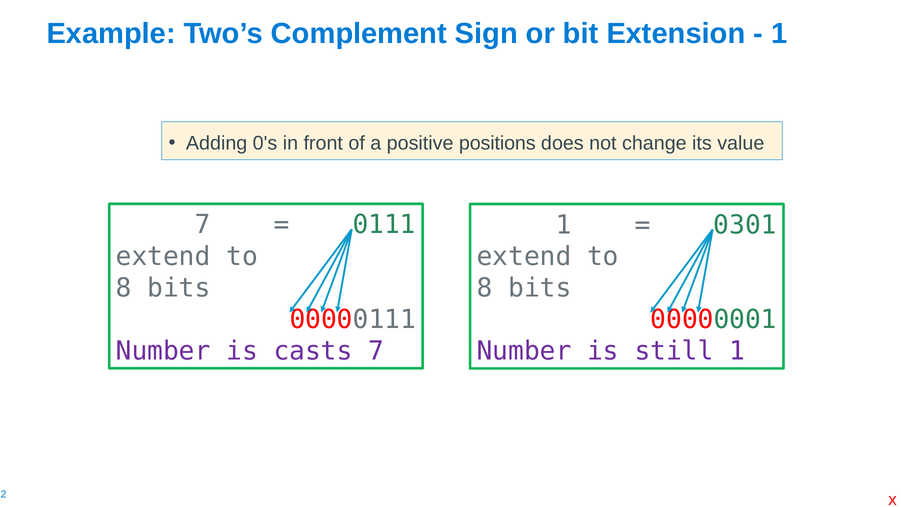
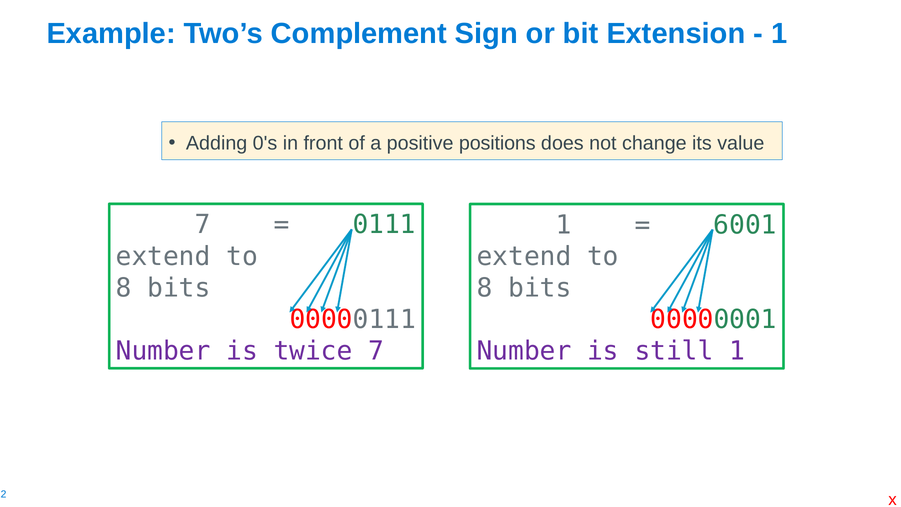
0301: 0301 -> 6001
casts: casts -> twice
